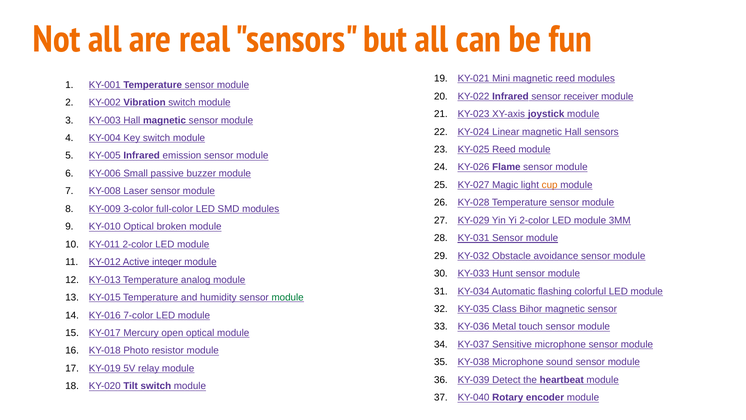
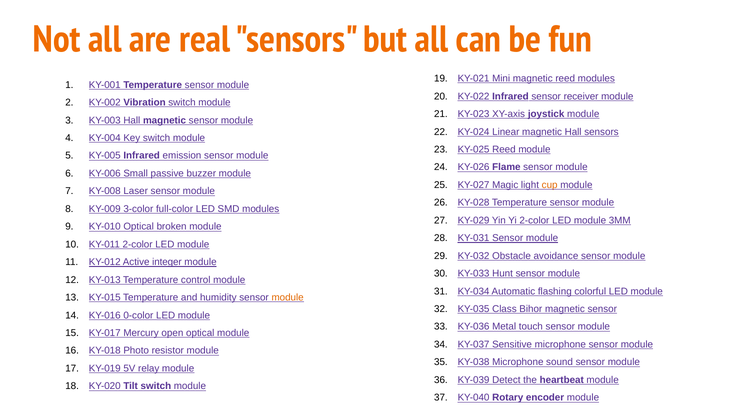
analog: analog -> control
module at (288, 297) colour: green -> orange
7-color: 7-color -> 0-color
